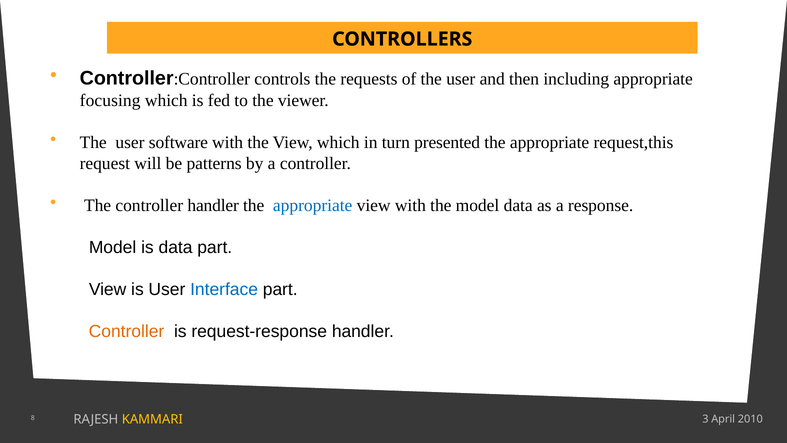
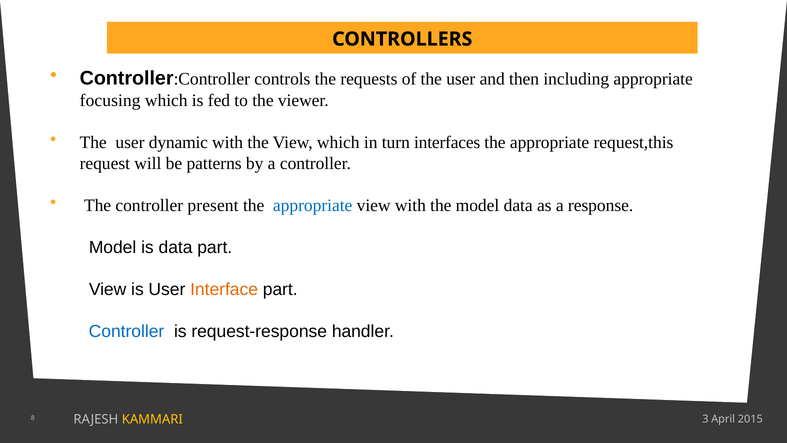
software: software -> dynamic
presented: presented -> interfaces
controller handler: handler -> present
Interface colour: blue -> orange
Controller at (127, 331) colour: orange -> blue
2010: 2010 -> 2015
